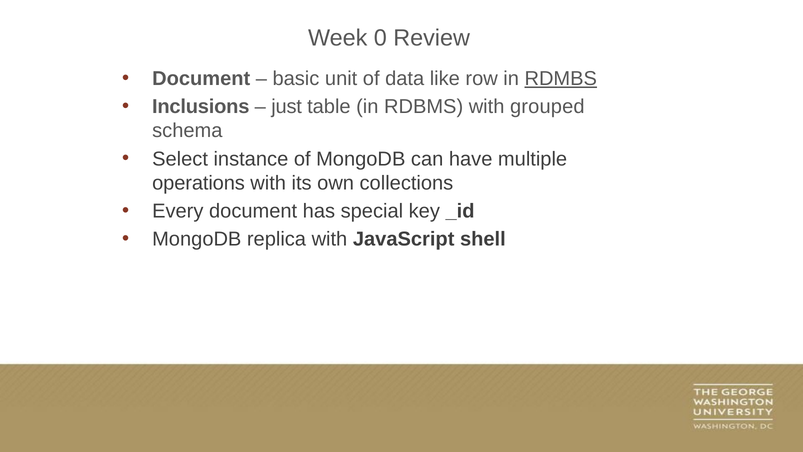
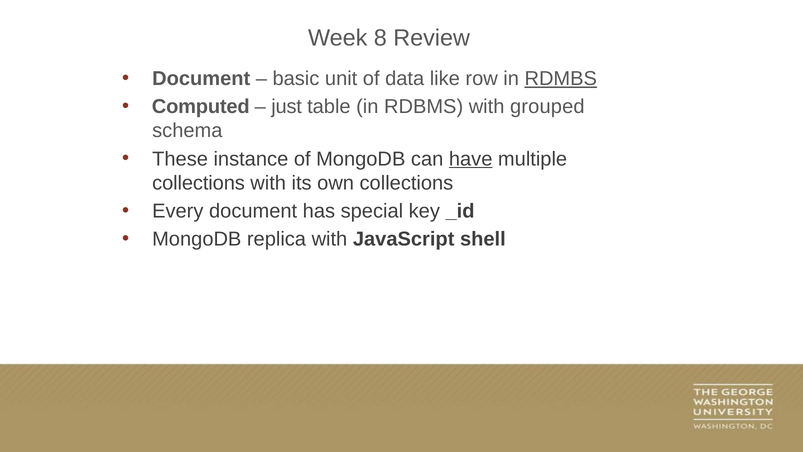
0: 0 -> 8
Inclusions: Inclusions -> Computed
Select: Select -> These
have underline: none -> present
operations at (199, 183): operations -> collections
